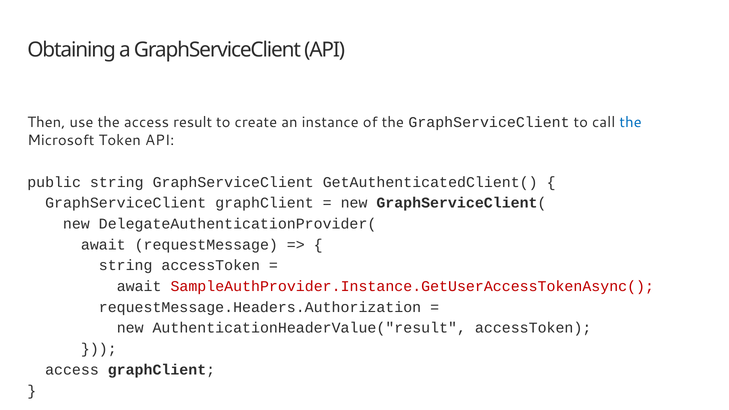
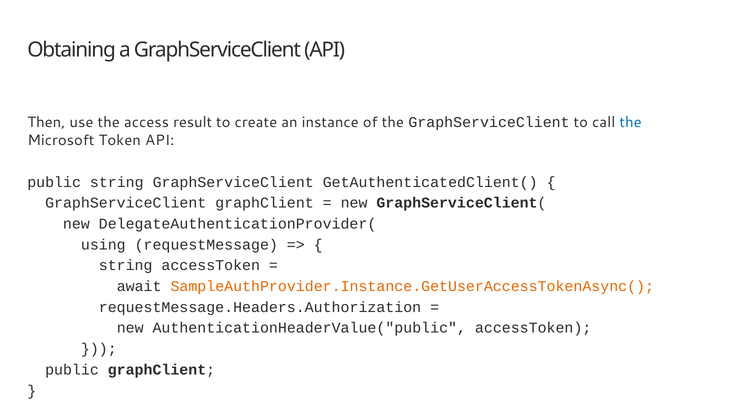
await at (103, 245): await -> using
SampleAuthProvider.Instance.GetUserAccessTokenAsync( colour: red -> orange
AuthenticationHeaderValue("result: AuthenticationHeaderValue("result -> AuthenticationHeaderValue("public
access at (72, 370): access -> public
